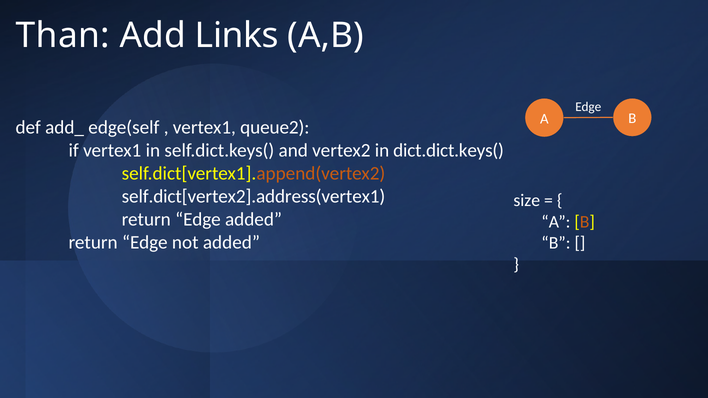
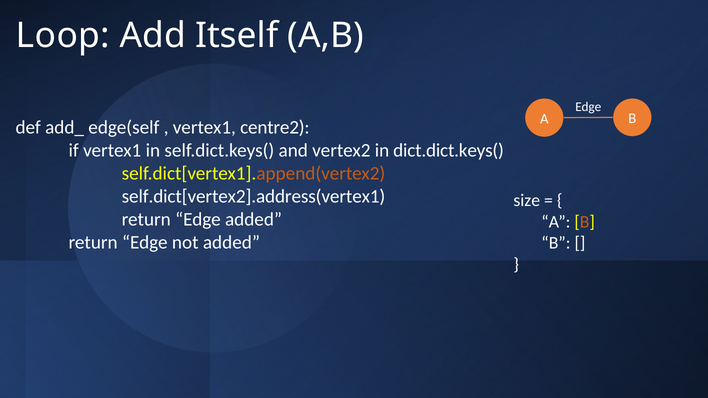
Than: Than -> Loop
Links: Links -> Itself
queue2: queue2 -> centre2
